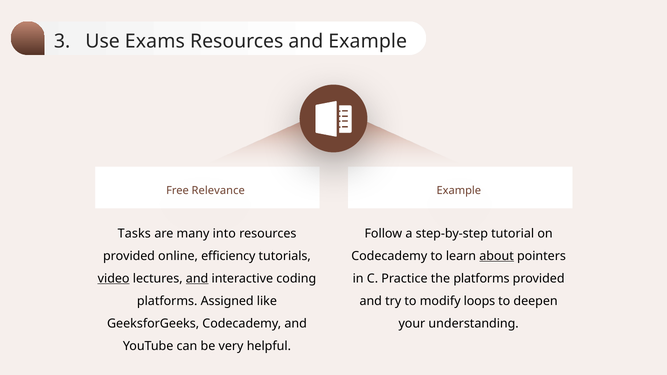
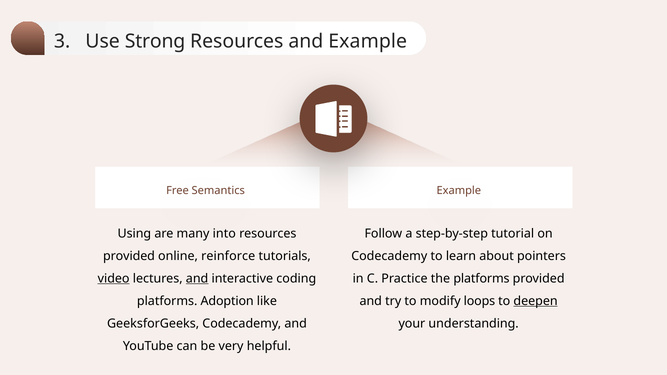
Exams: Exams -> Strong
Relevance: Relevance -> Semantics
Tasks: Tasks -> Using
efficiency: efficiency -> reinforce
about underline: present -> none
Assigned: Assigned -> Adoption
deepen underline: none -> present
